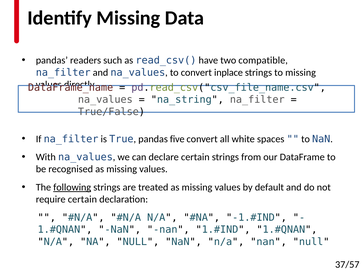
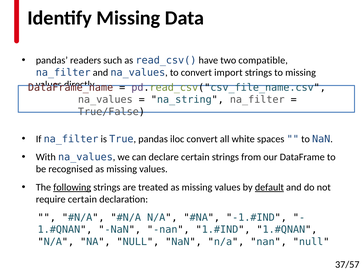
inplace: inplace -> import
five: five -> iloc
default underline: none -> present
